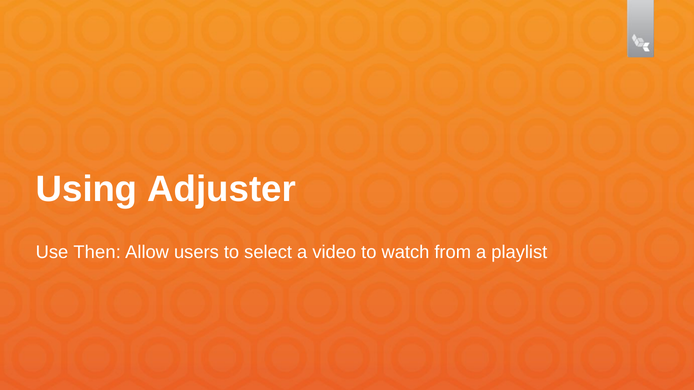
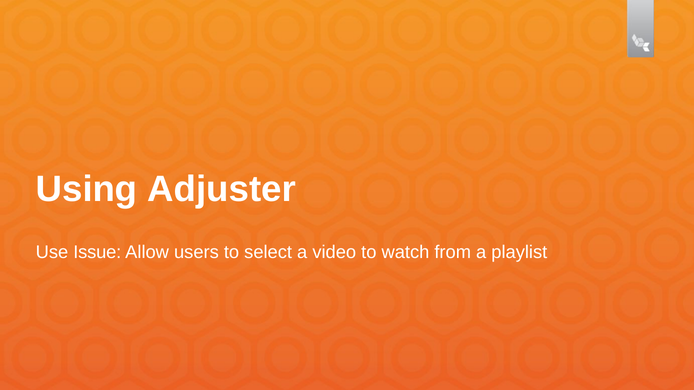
Then: Then -> Issue
